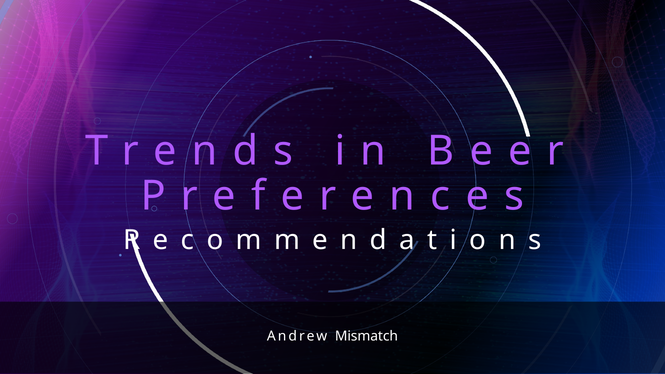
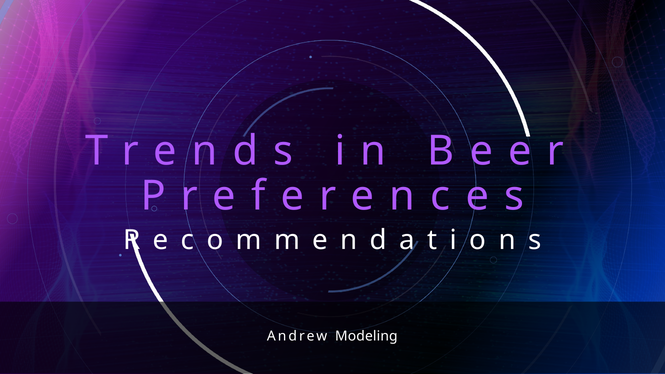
Mismatch: Mismatch -> Modeling
